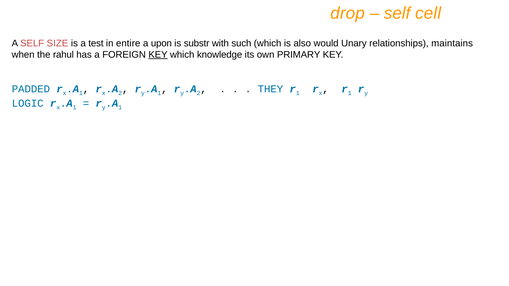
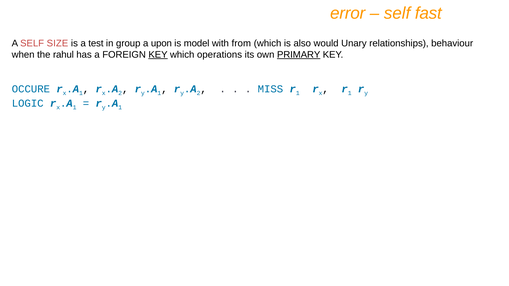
drop: drop -> error
cell: cell -> fast
entire: entire -> group
substr: substr -> model
such: such -> from
maintains: maintains -> behaviour
knowledge: knowledge -> operations
PRIMARY underline: none -> present
PADDED: PADDED -> OCCURE
THEY: THEY -> MISS
